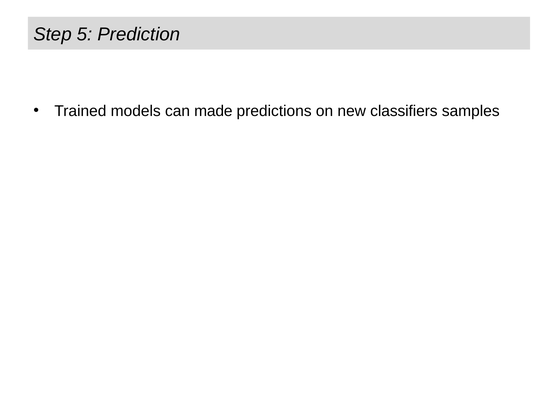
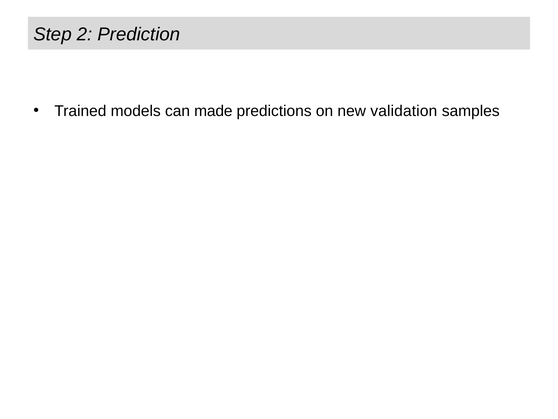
5: 5 -> 2
classifiers: classifiers -> validation
